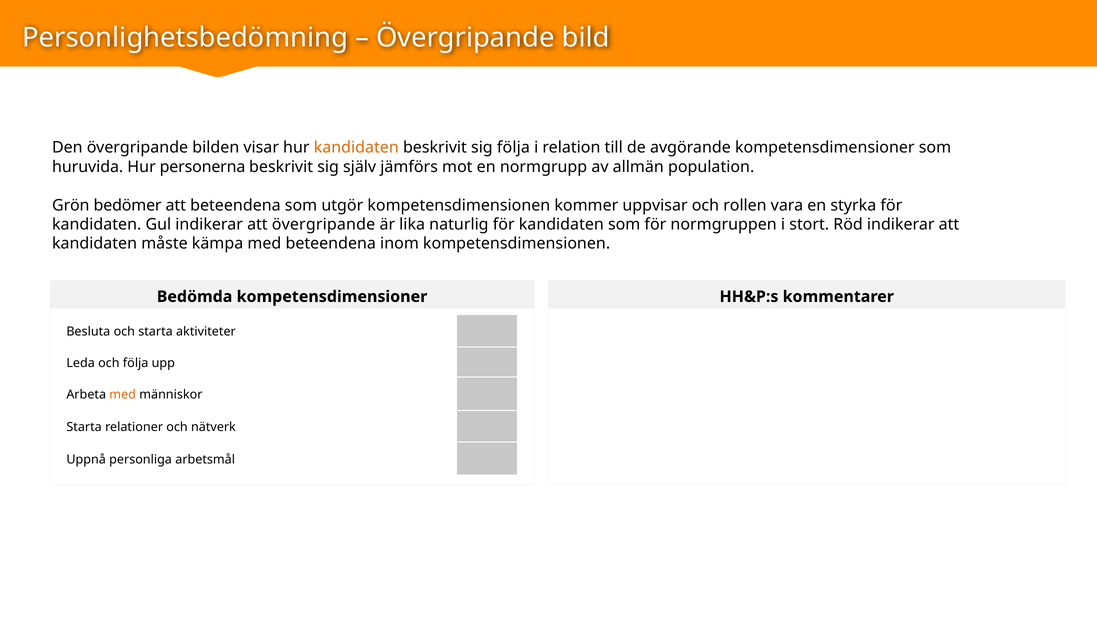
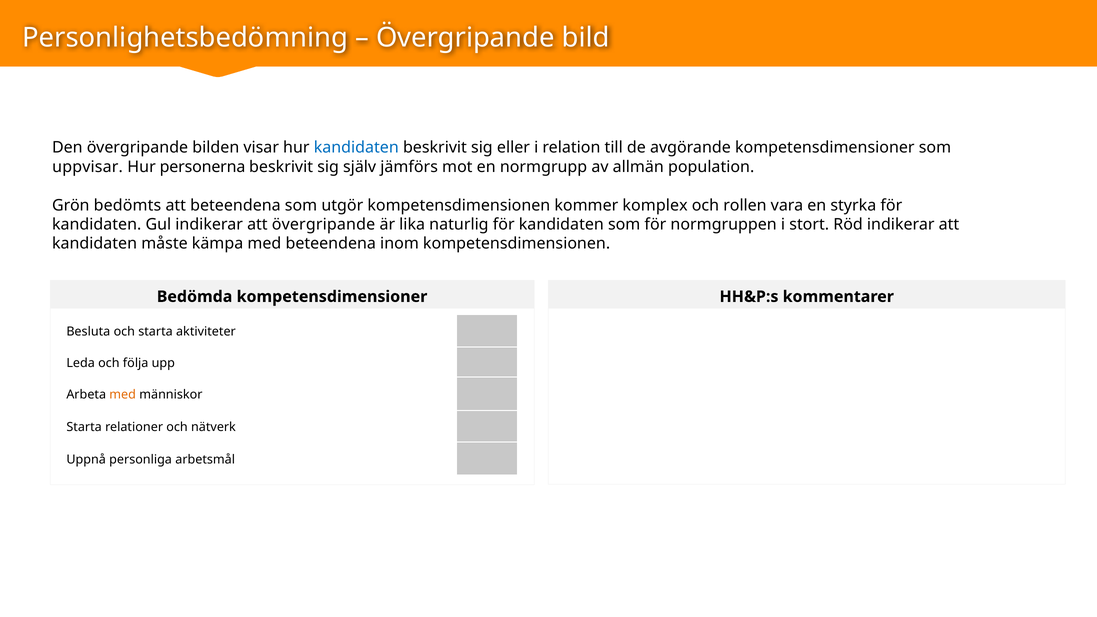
kandidaten at (356, 148) colour: orange -> blue
sig följa: följa -> eller
huruvida: huruvida -> uppvisar
bedömer: bedömer -> bedömts
uppvisar: uppvisar -> komplex
